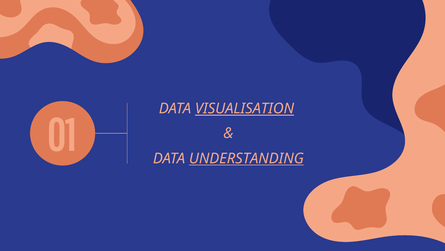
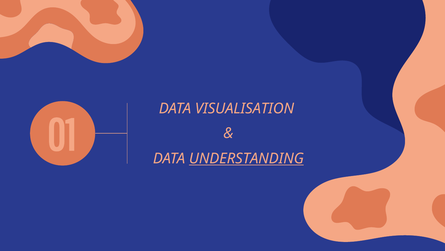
VISUALISATION underline: present -> none
